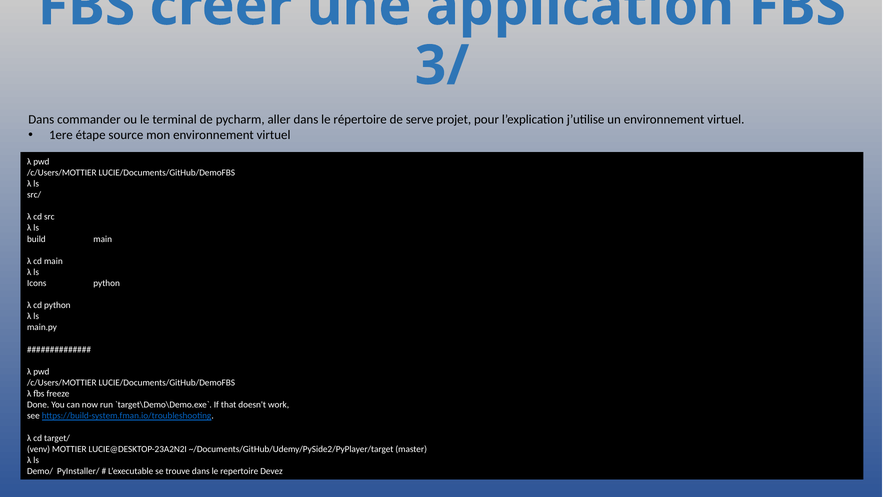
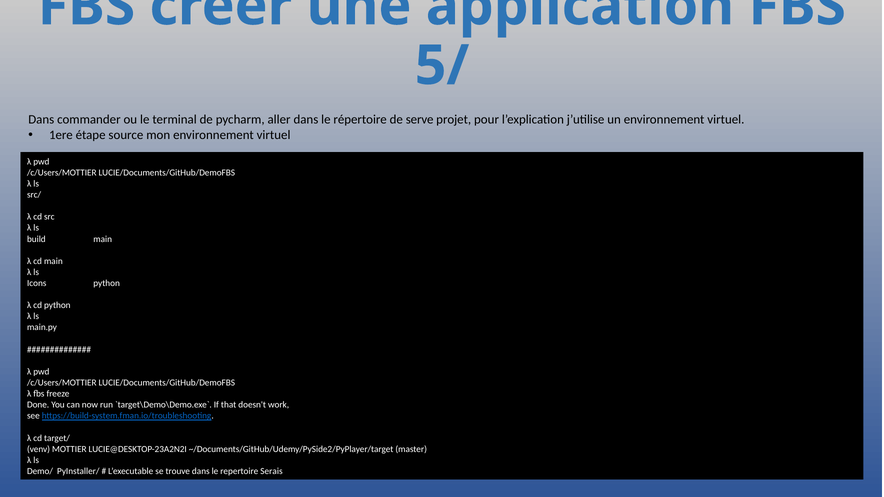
3/: 3/ -> 5/
Devez: Devez -> Serais
